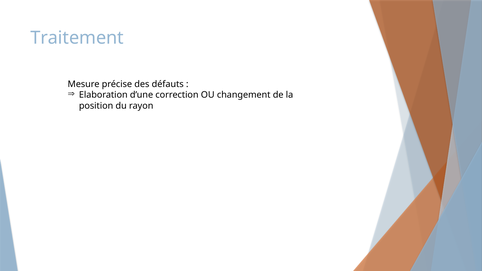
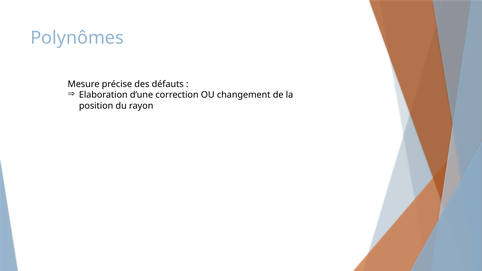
Traitement: Traitement -> Polynômes
